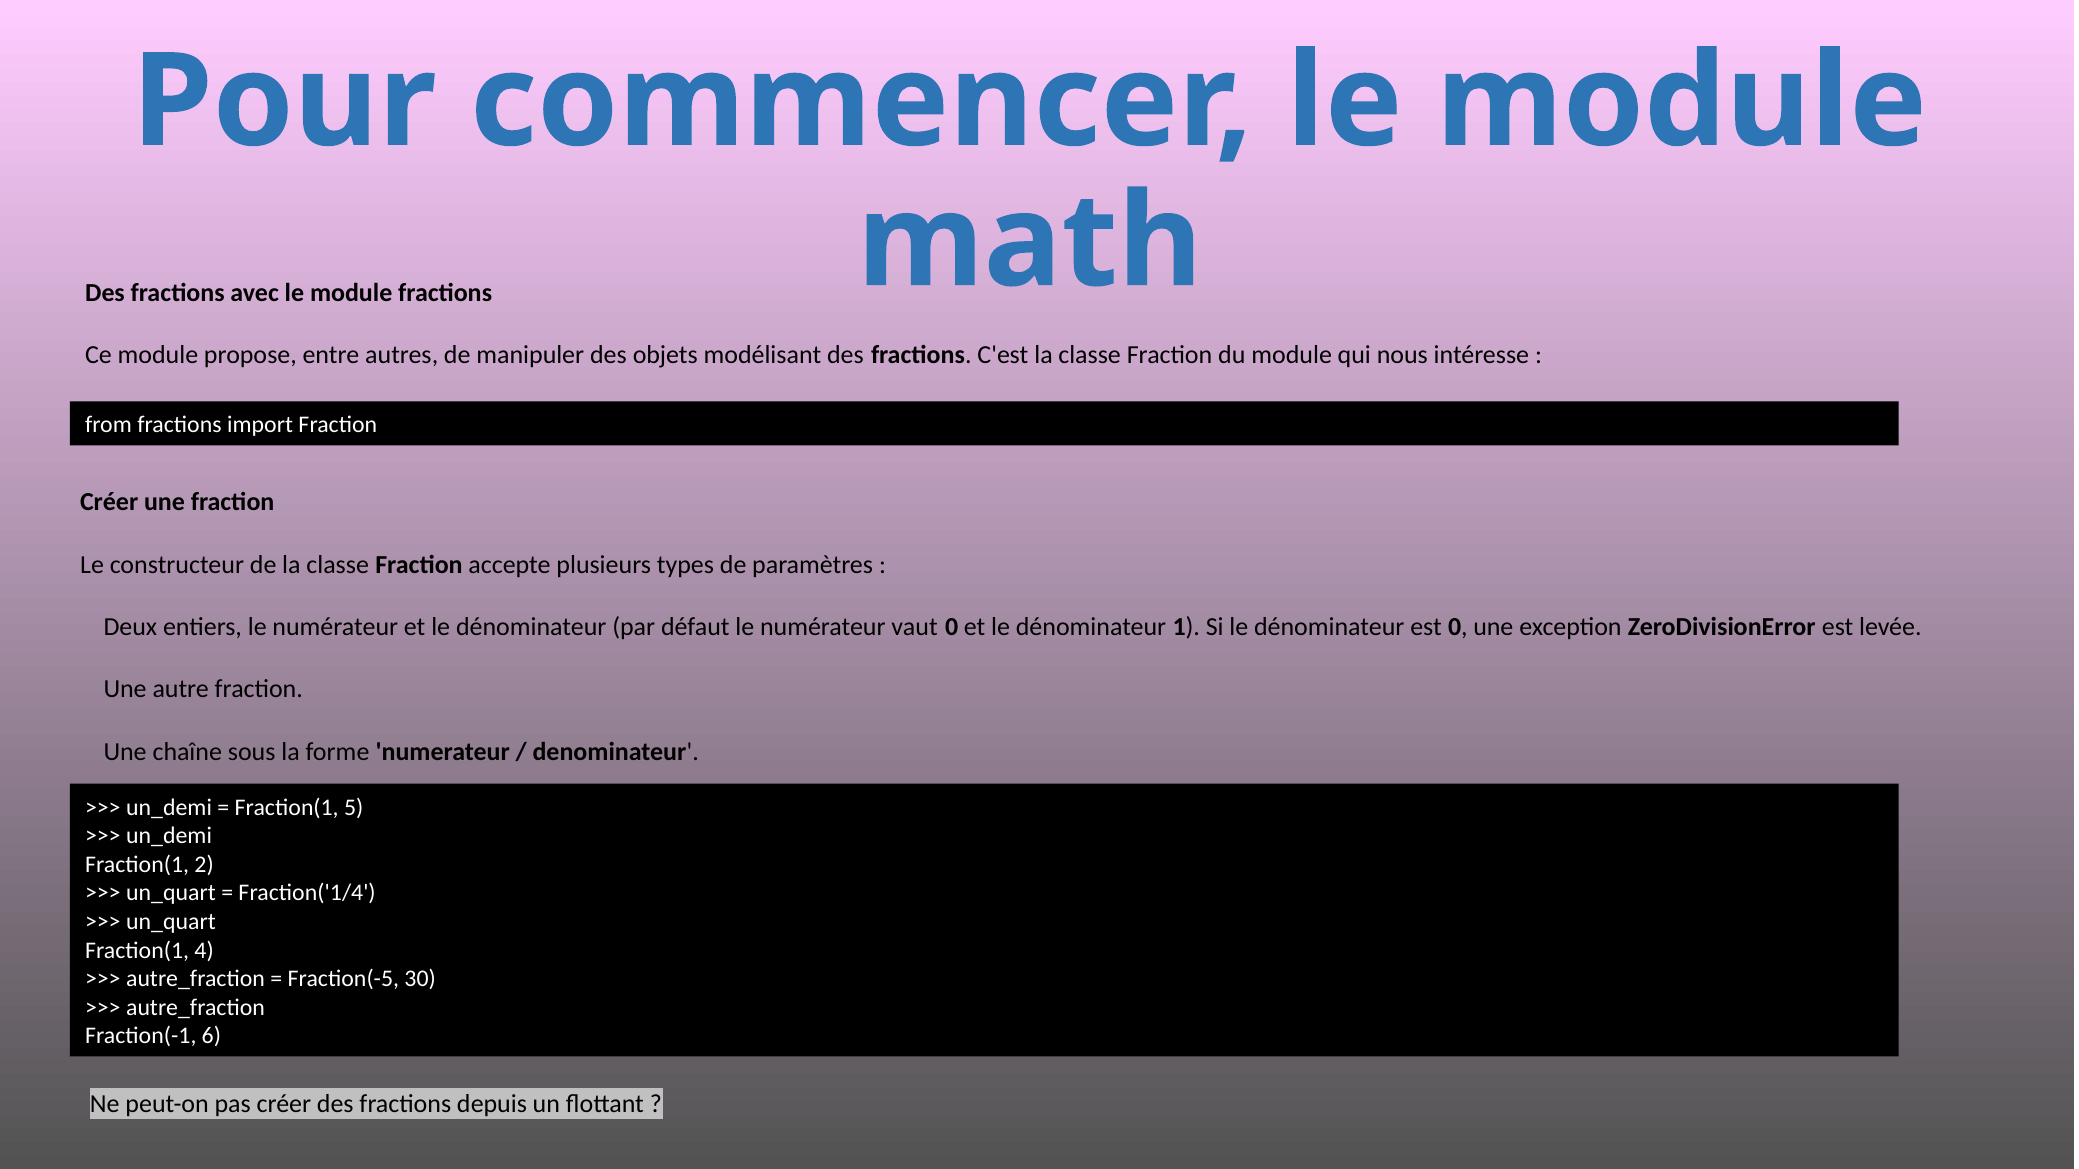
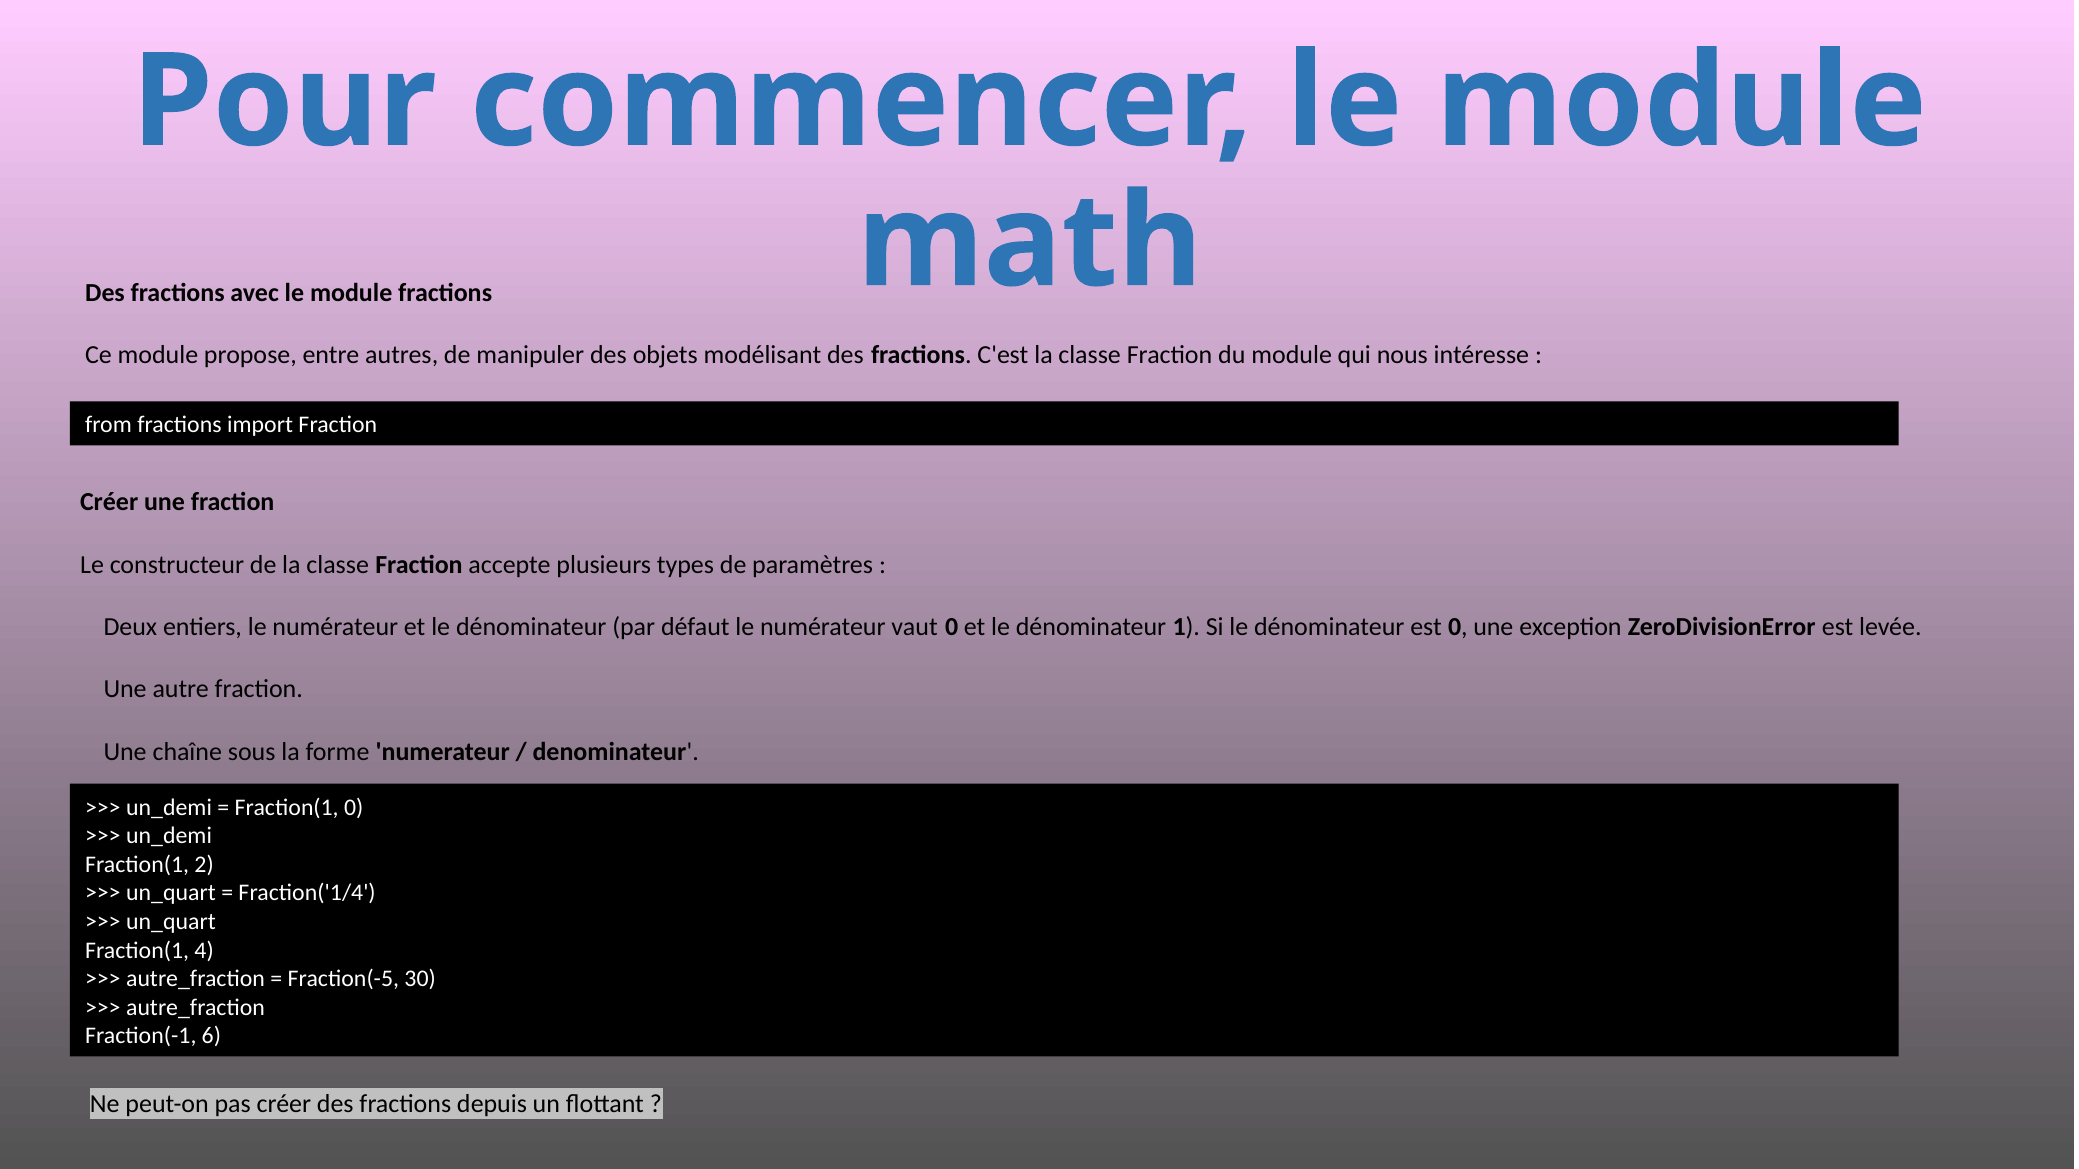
Fraction(1 5: 5 -> 0
